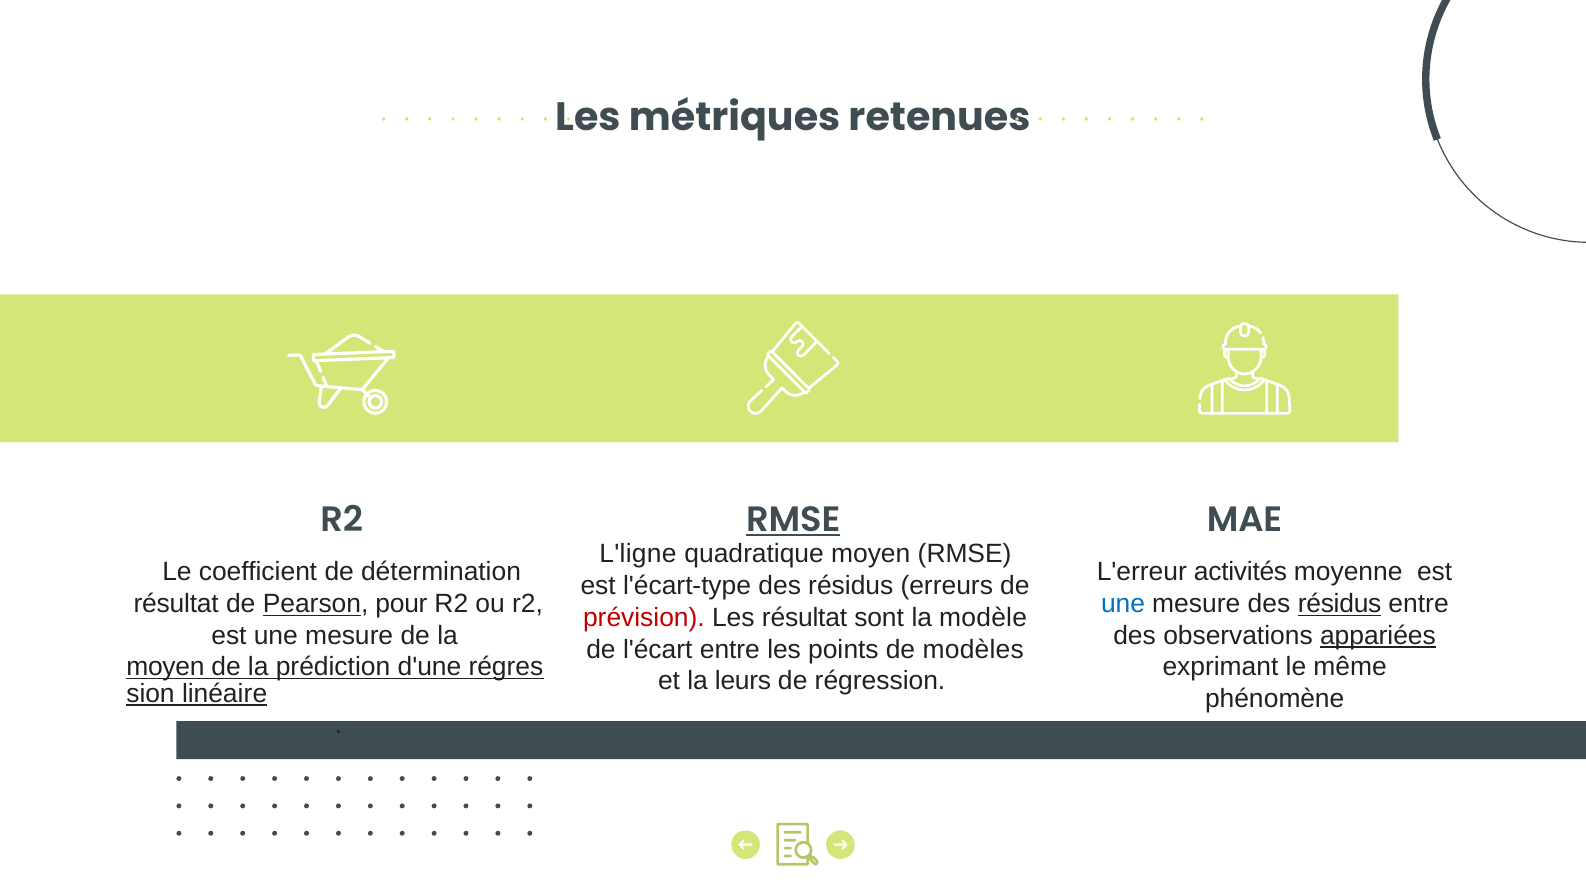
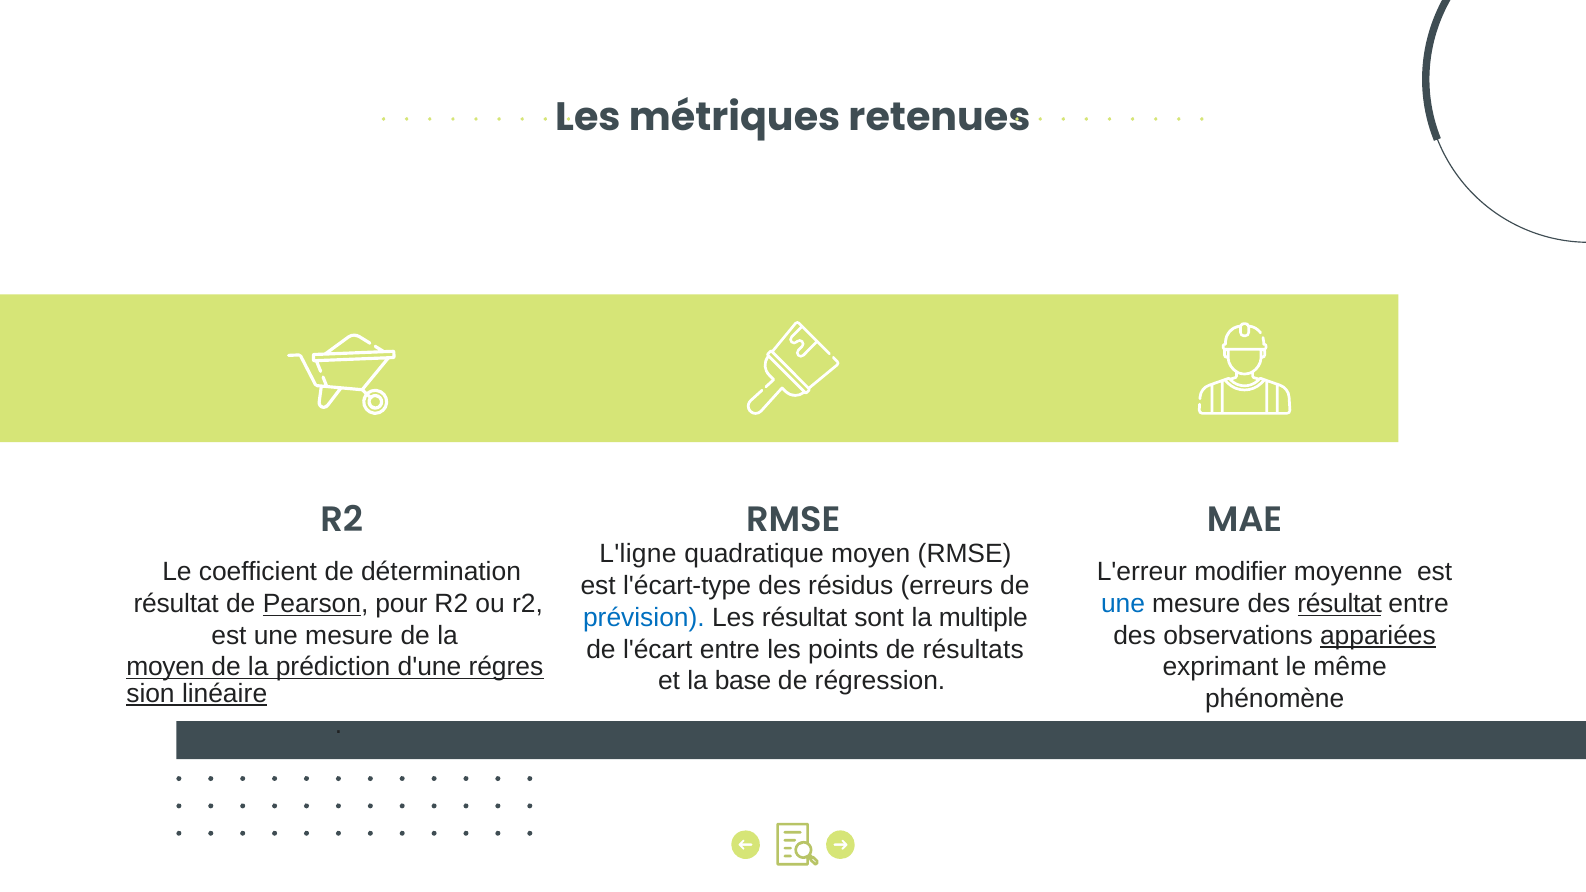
RMSE at (793, 520) underline: present -> none
activités: activités -> modifier
mesure des résidus: résidus -> résultat
prévision colour: red -> blue
modèle: modèle -> multiple
modèles: modèles -> résultats
leurs: leurs -> base
